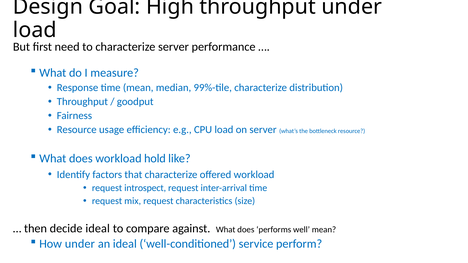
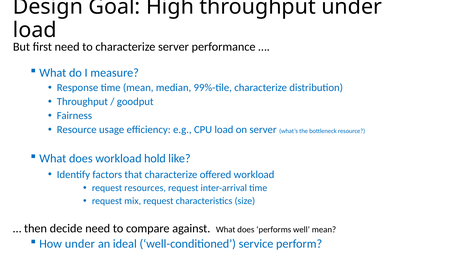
introspect: introspect -> resources
decide ideal: ideal -> need
